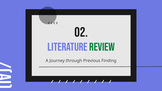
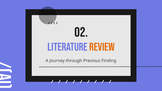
REVIEW colour: green -> orange
